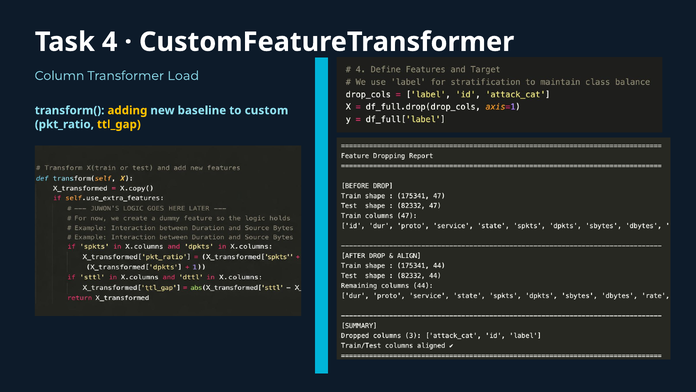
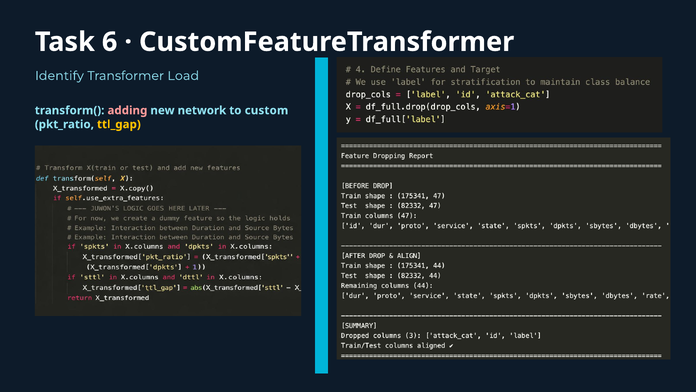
4: 4 -> 6
Column: Column -> Identify
adding colour: yellow -> pink
baseline: baseline -> network
